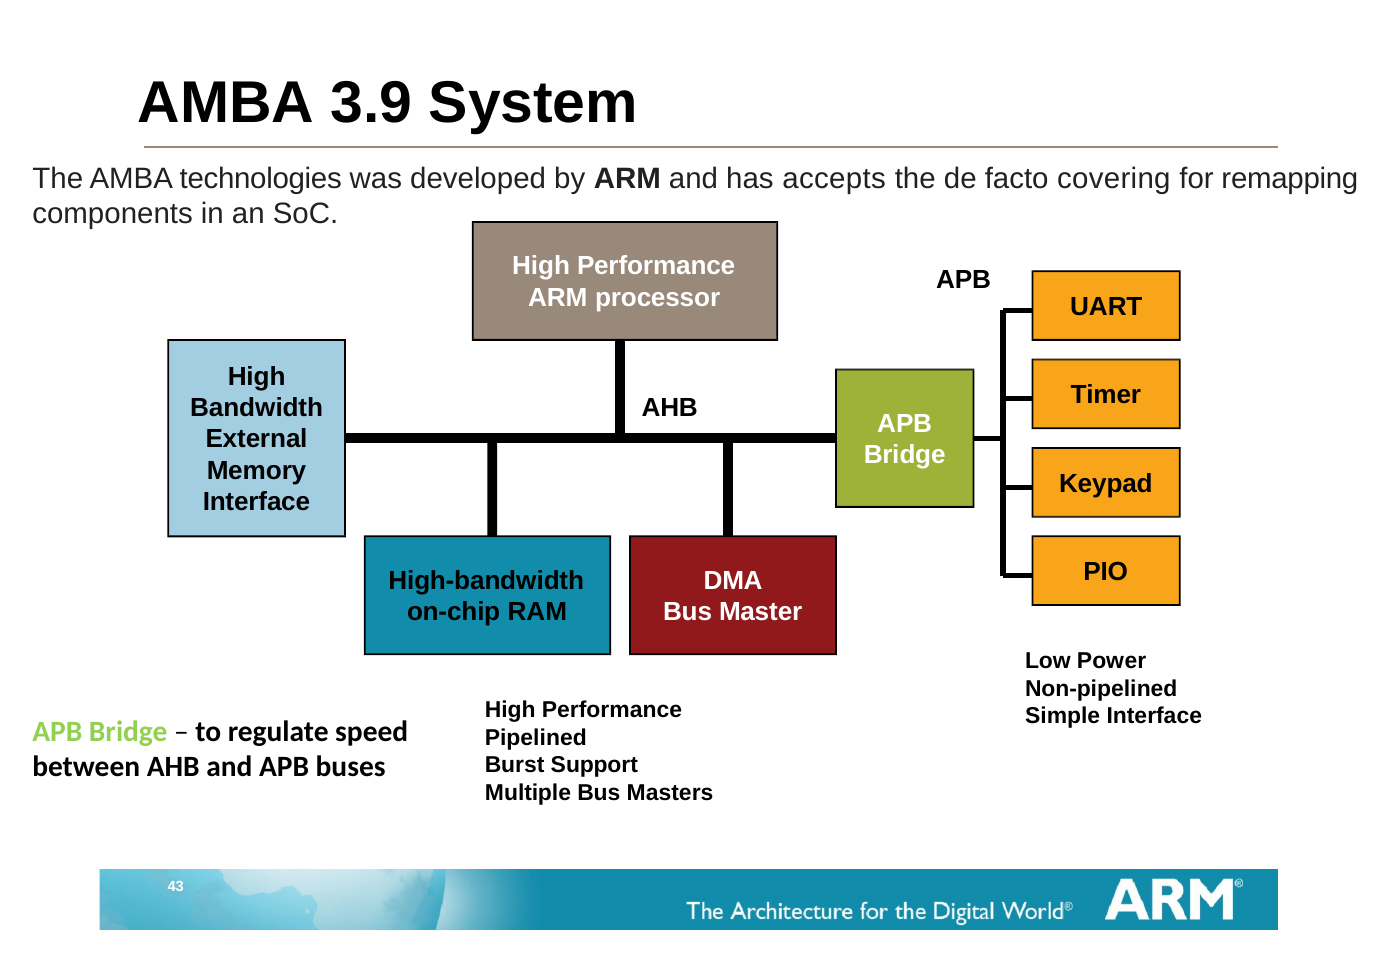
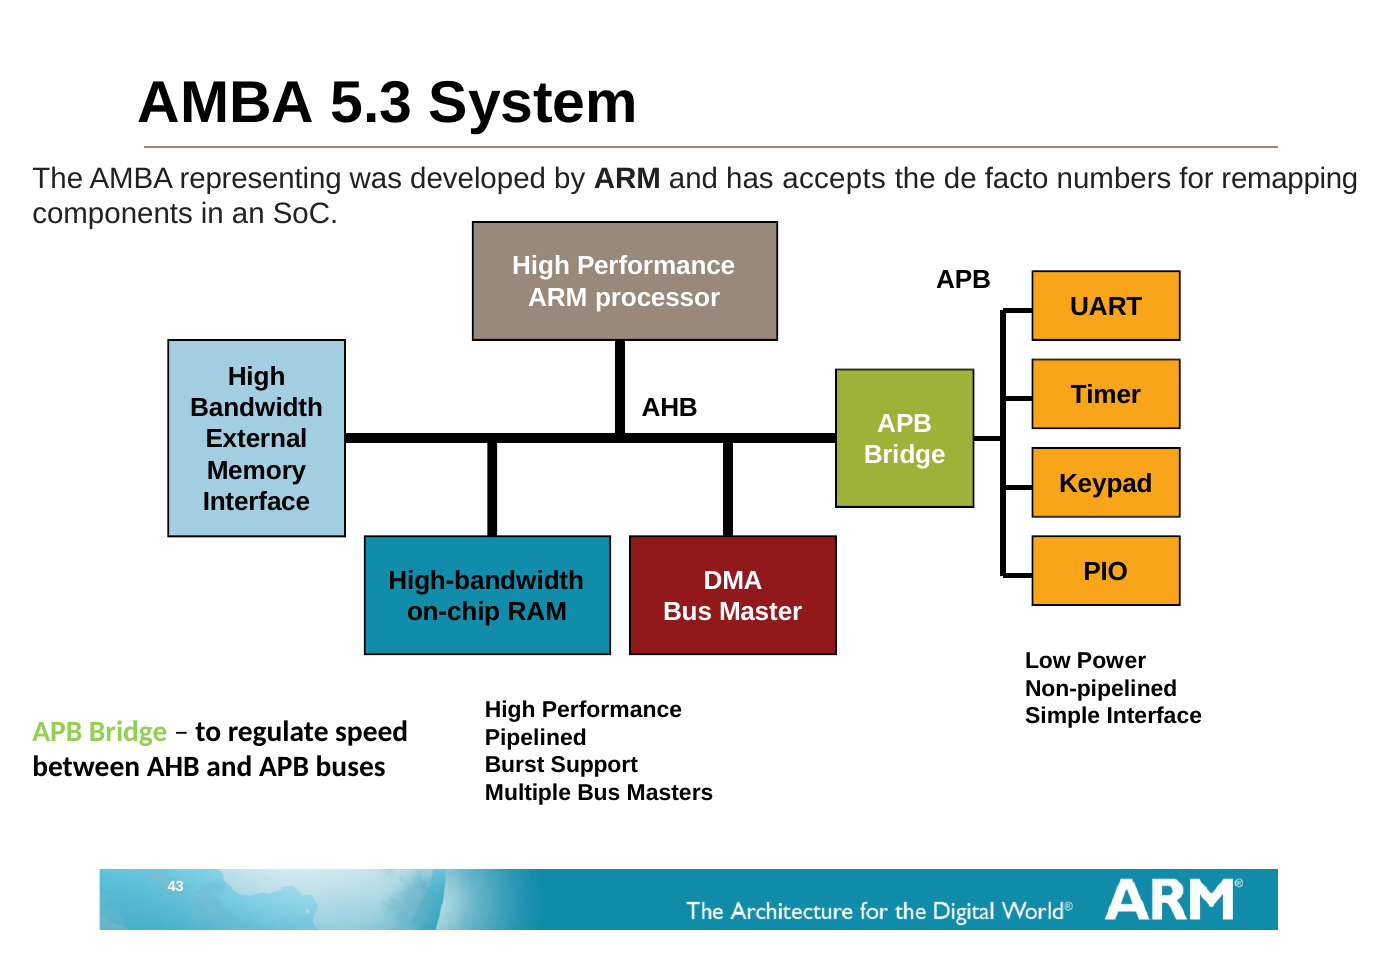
3.9: 3.9 -> 5.3
technologies: technologies -> representing
covering: covering -> numbers
